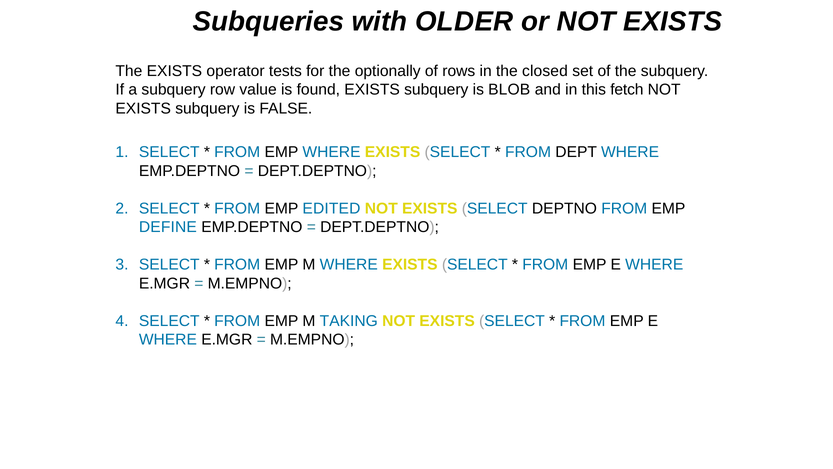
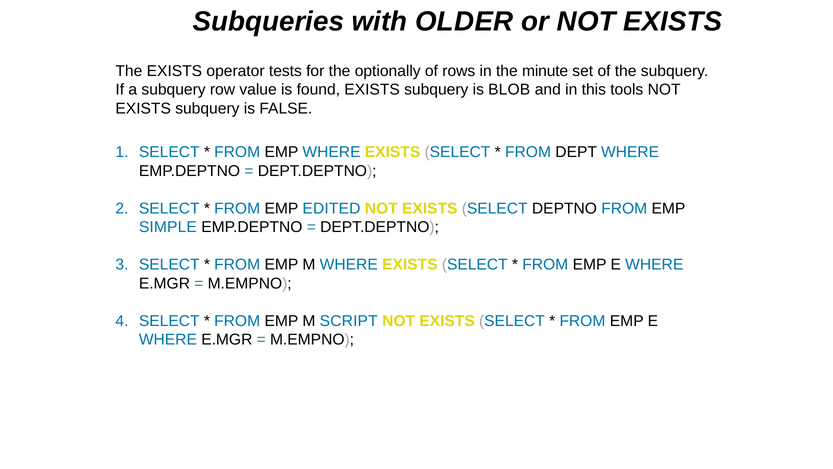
closed: closed -> minute
fetch: fetch -> tools
DEFINE: DEFINE -> SIMPLE
TAKING: TAKING -> SCRIPT
